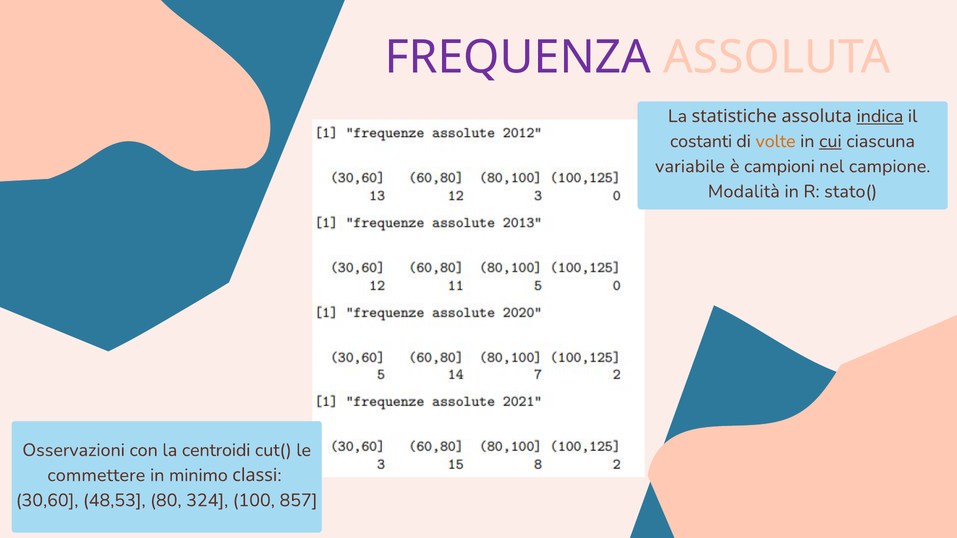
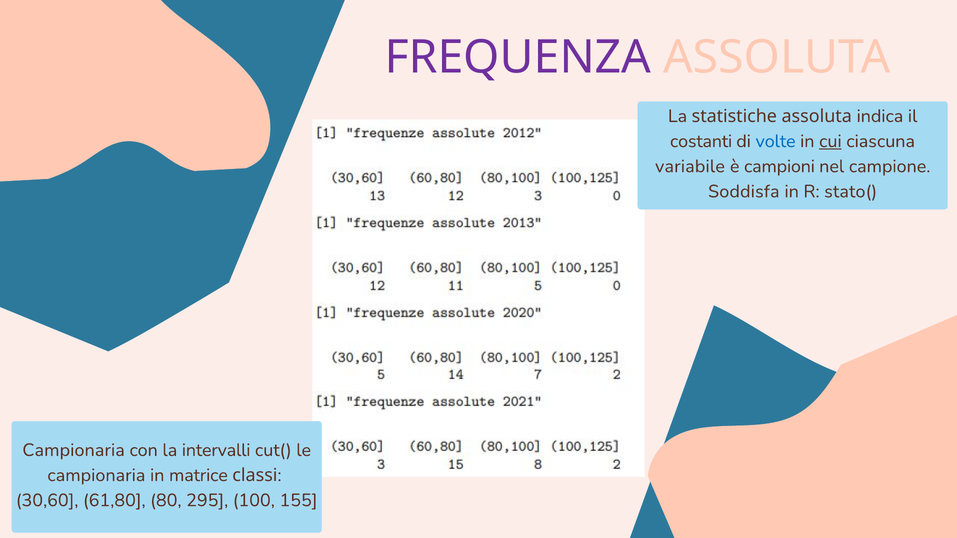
indica underline: present -> none
volte colour: orange -> blue
Modalità: Modalità -> Soddisfa
Osservazioni at (74, 450): Osservazioni -> Campionaria
centroidi: centroidi -> intervalli
commettere at (96, 475): commettere -> campionaria
minimo: minimo -> matrice
48,53: 48,53 -> 61,80
324: 324 -> 295
857: 857 -> 155
